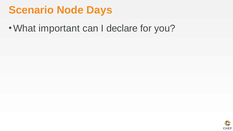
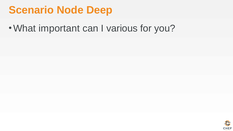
Days: Days -> Deep
declare: declare -> various
